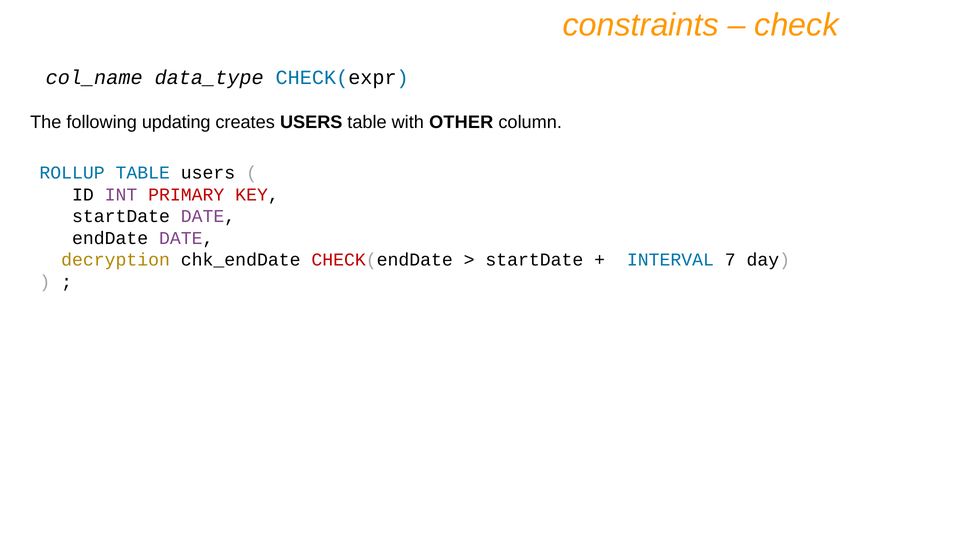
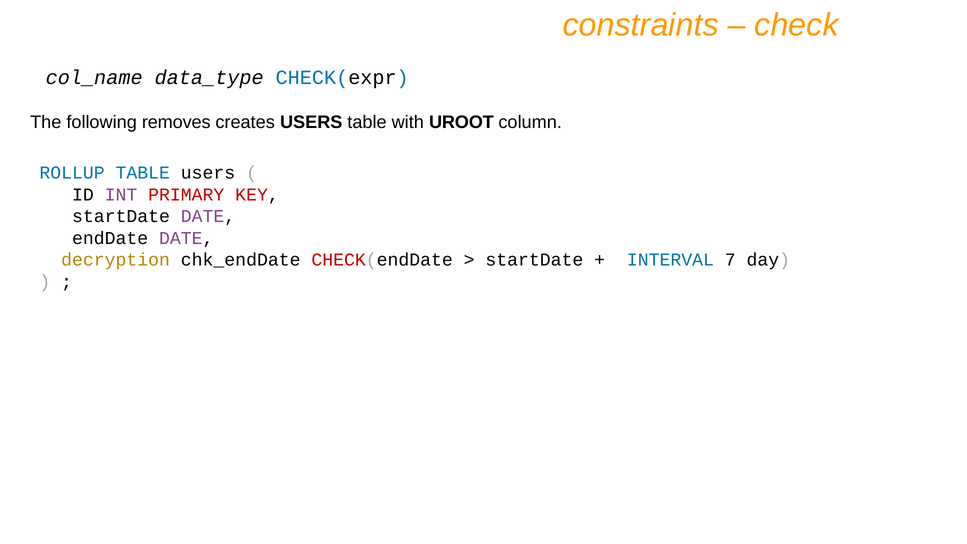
updating: updating -> removes
OTHER: OTHER -> UROOT
